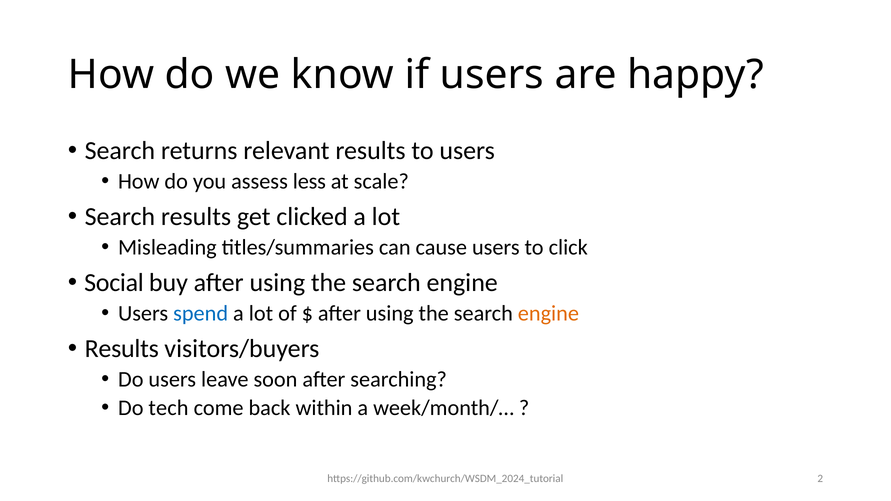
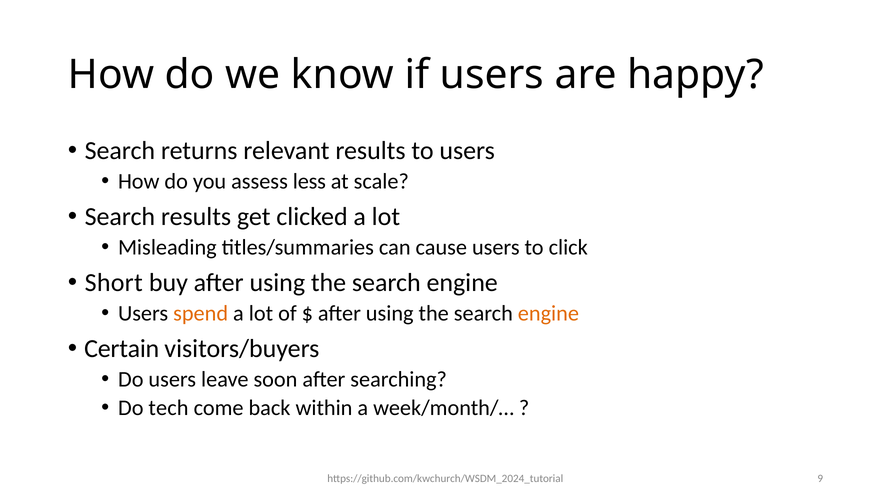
Social: Social -> Short
spend colour: blue -> orange
Results at (122, 349): Results -> Certain
2: 2 -> 9
